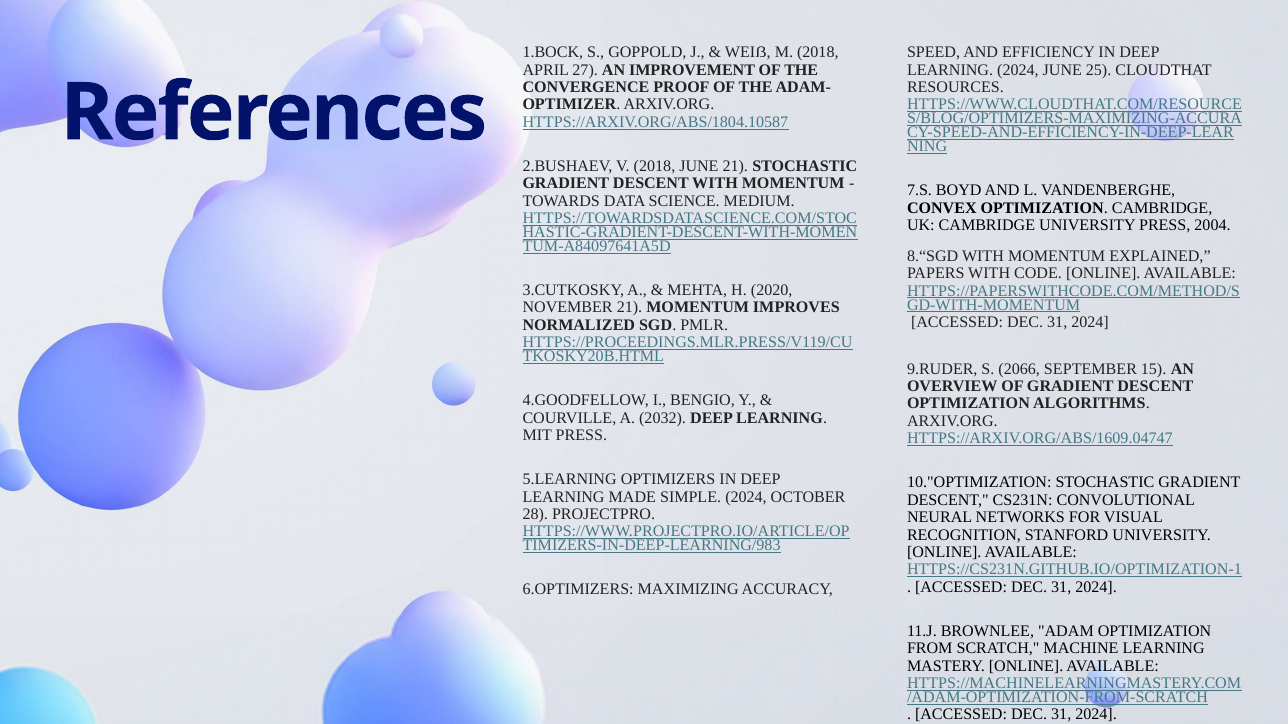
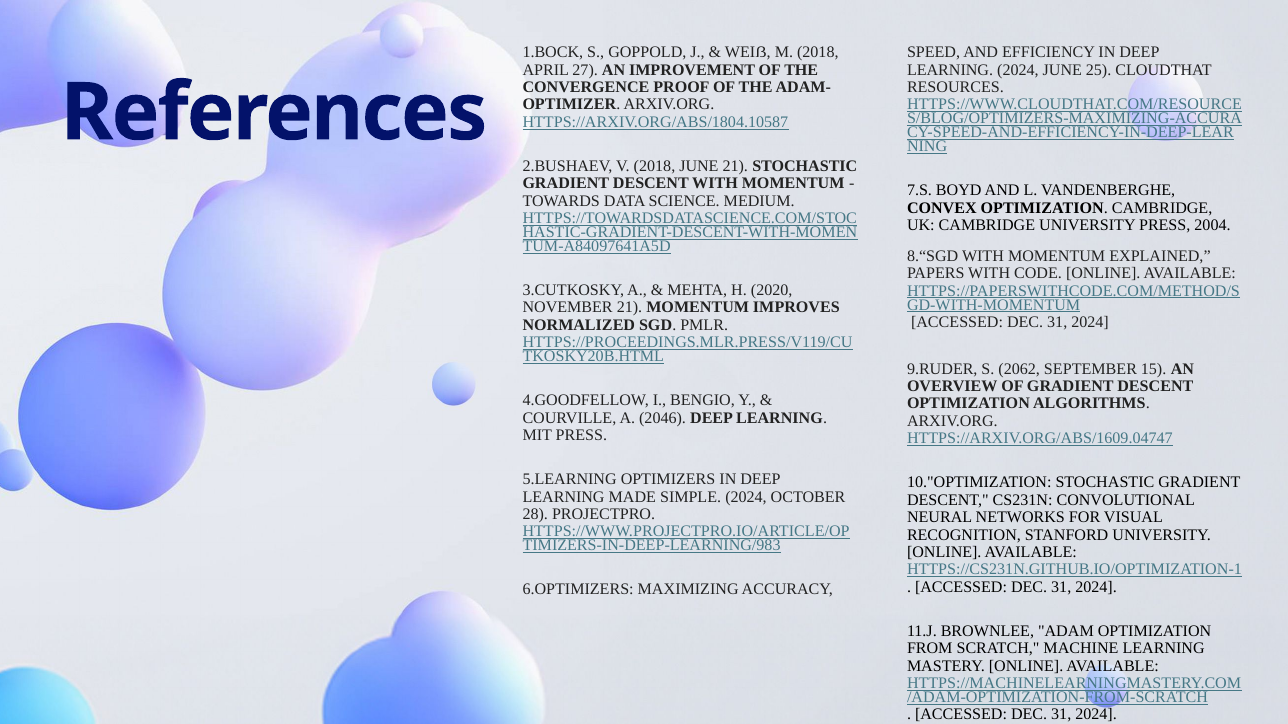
2066: 2066 -> 2062
2032: 2032 -> 2046
